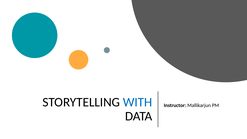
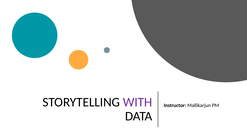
WITH colour: blue -> purple
